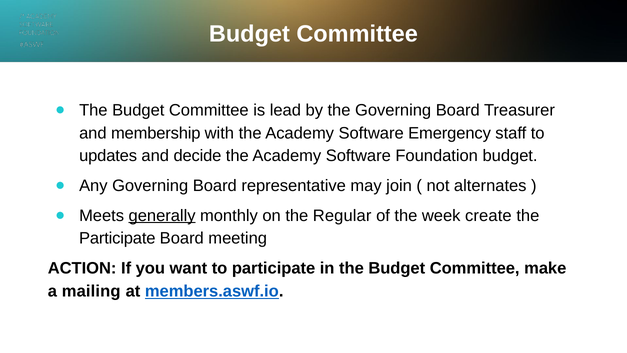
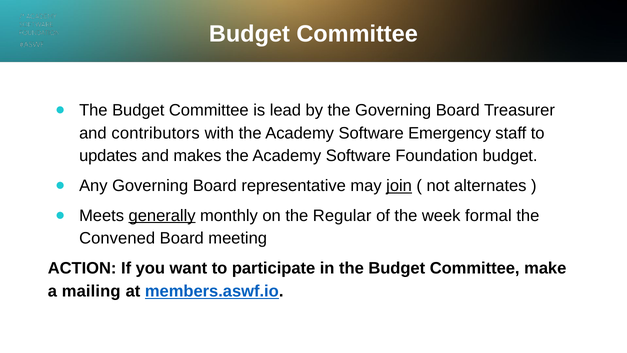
membership: membership -> contributors
decide: decide -> makes
join underline: none -> present
create: create -> formal
Participate at (117, 238): Participate -> Convened
